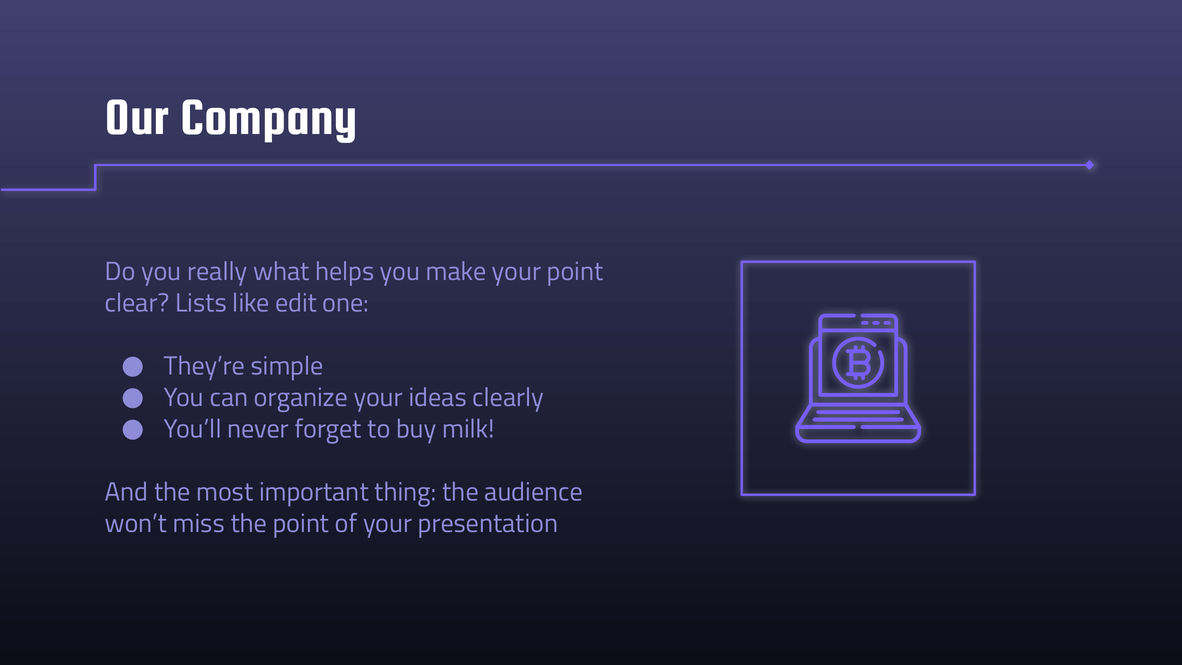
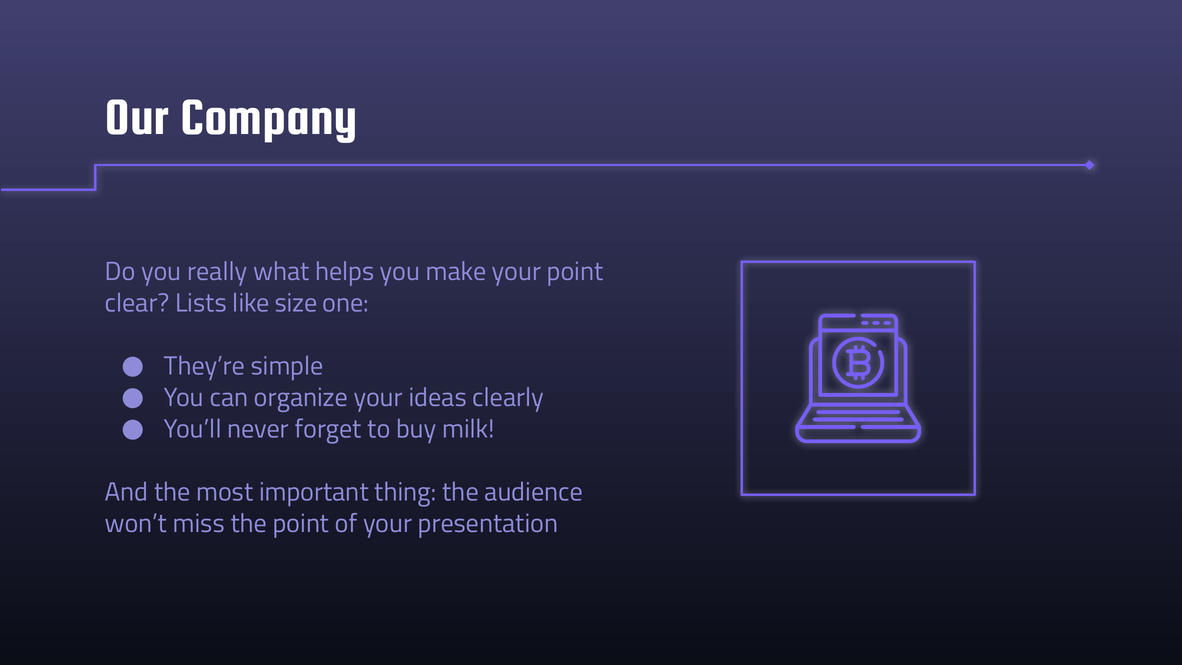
edit: edit -> size
